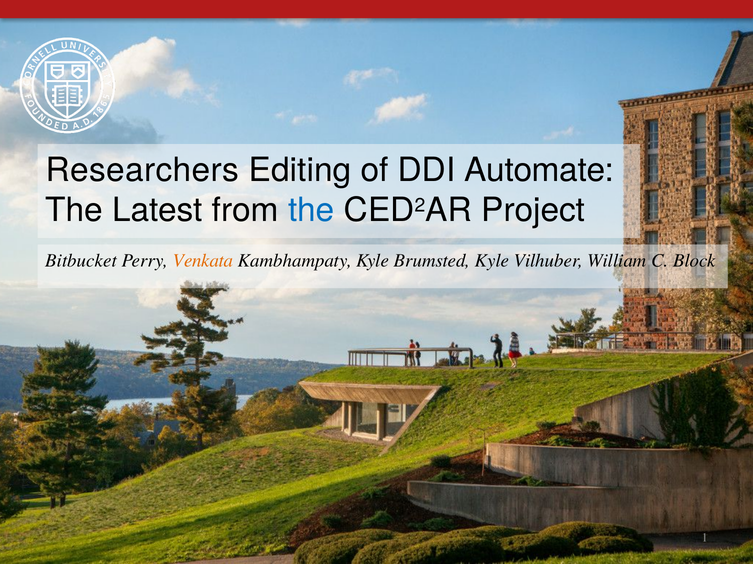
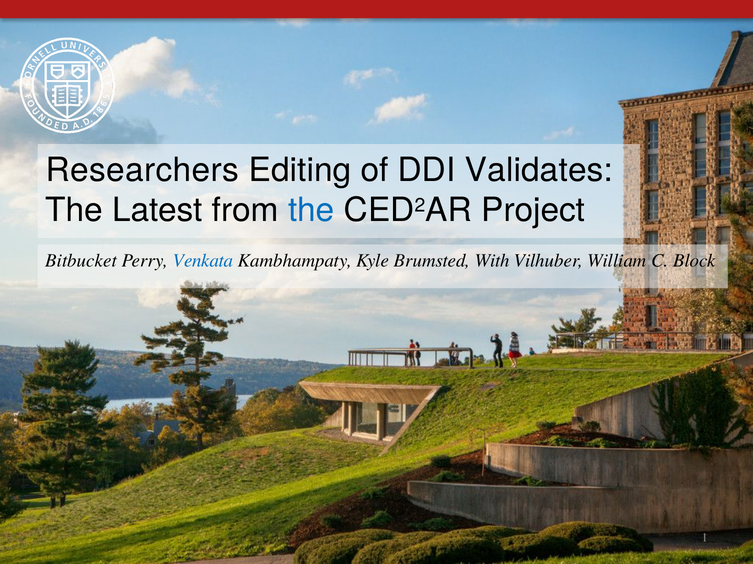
Automate: Automate -> Validates
Venkata colour: orange -> blue
Brumsted Kyle: Kyle -> With
